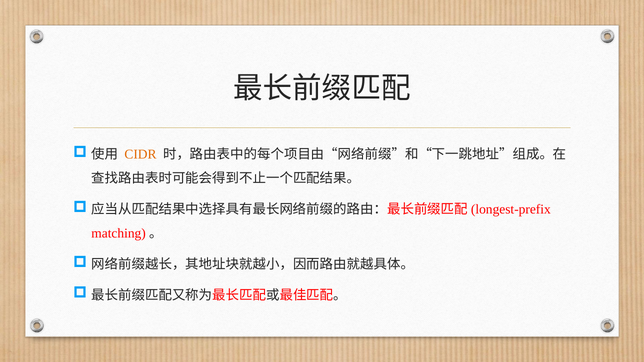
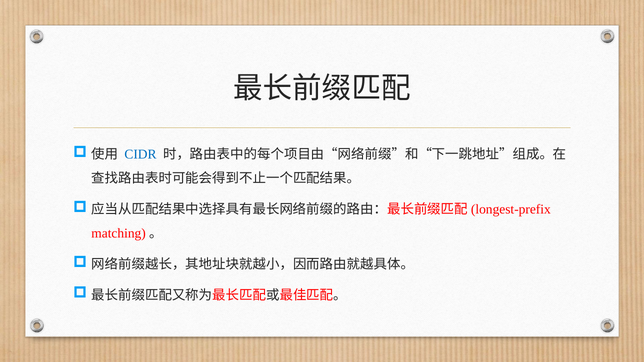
CIDR colour: orange -> blue
